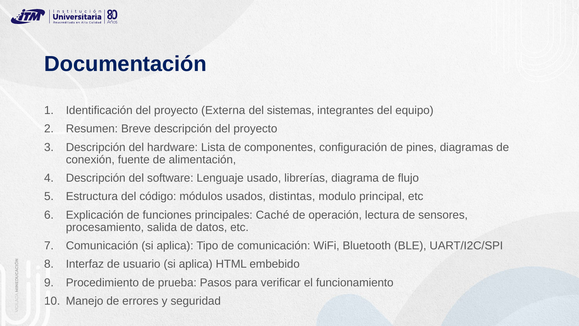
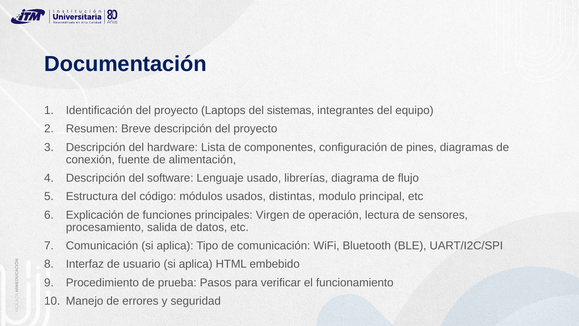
Externa: Externa -> Laptops
Caché: Caché -> Virgen
